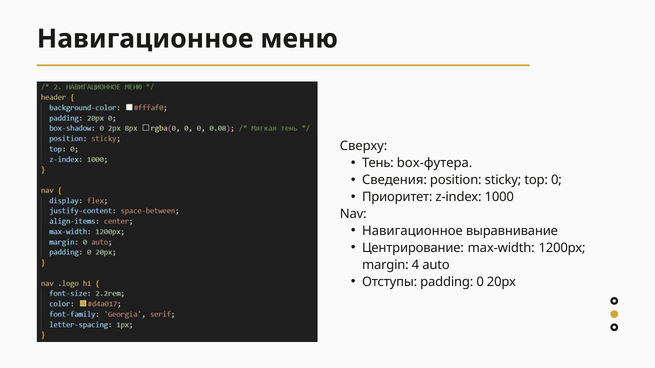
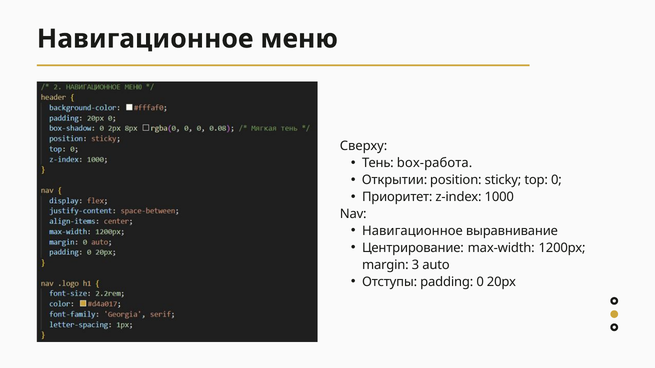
box-футера: box-футера -> box-работа
Сведения: Сведения -> Открытии
4: 4 -> 3
